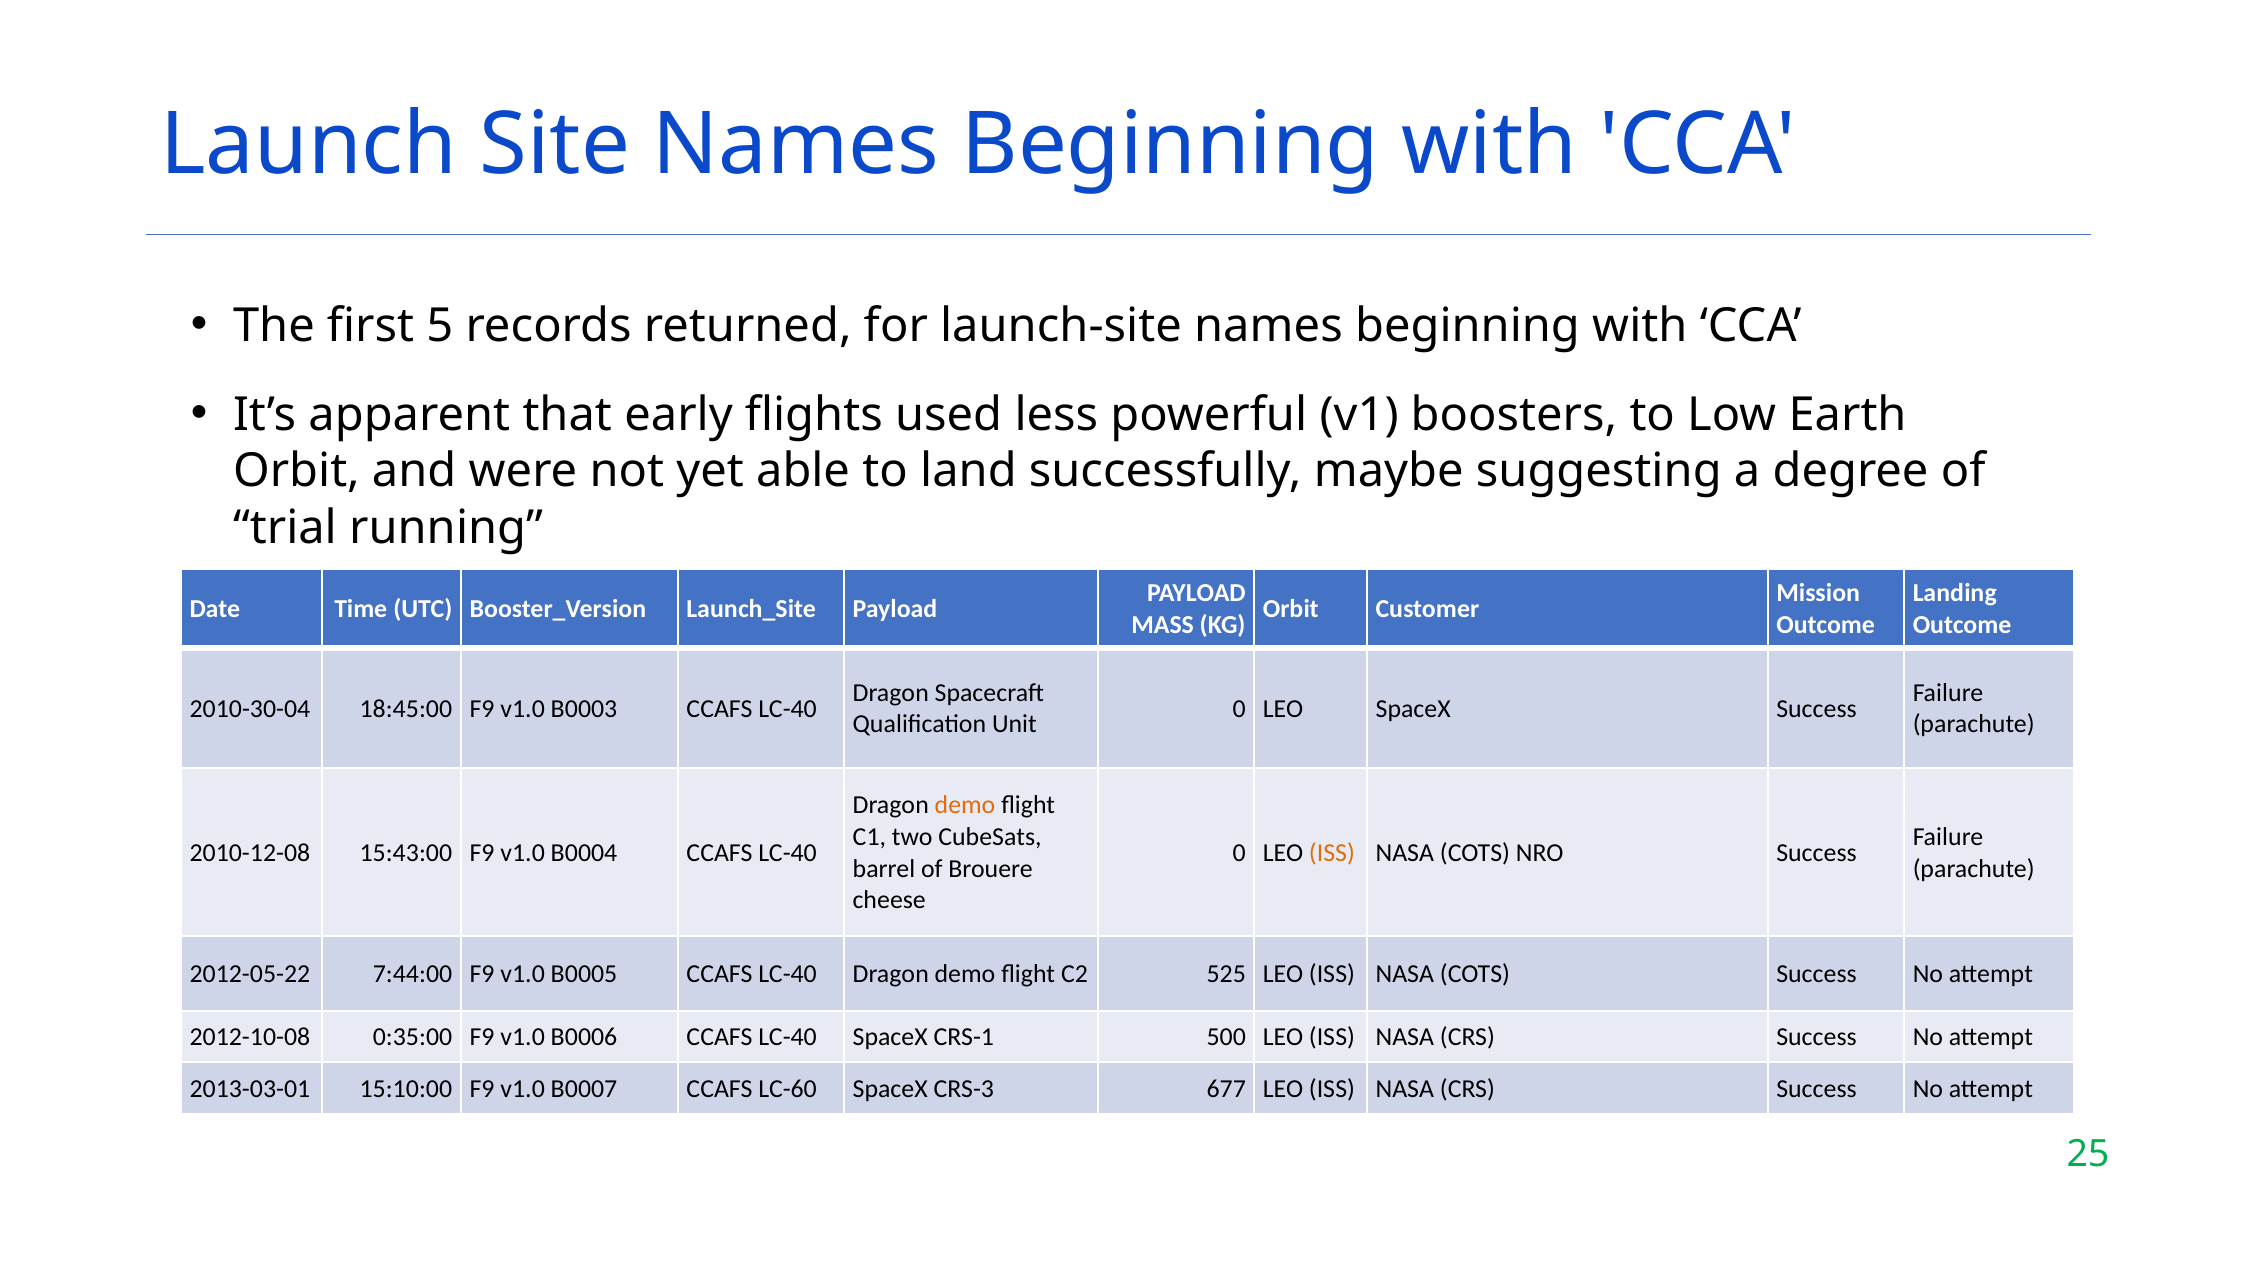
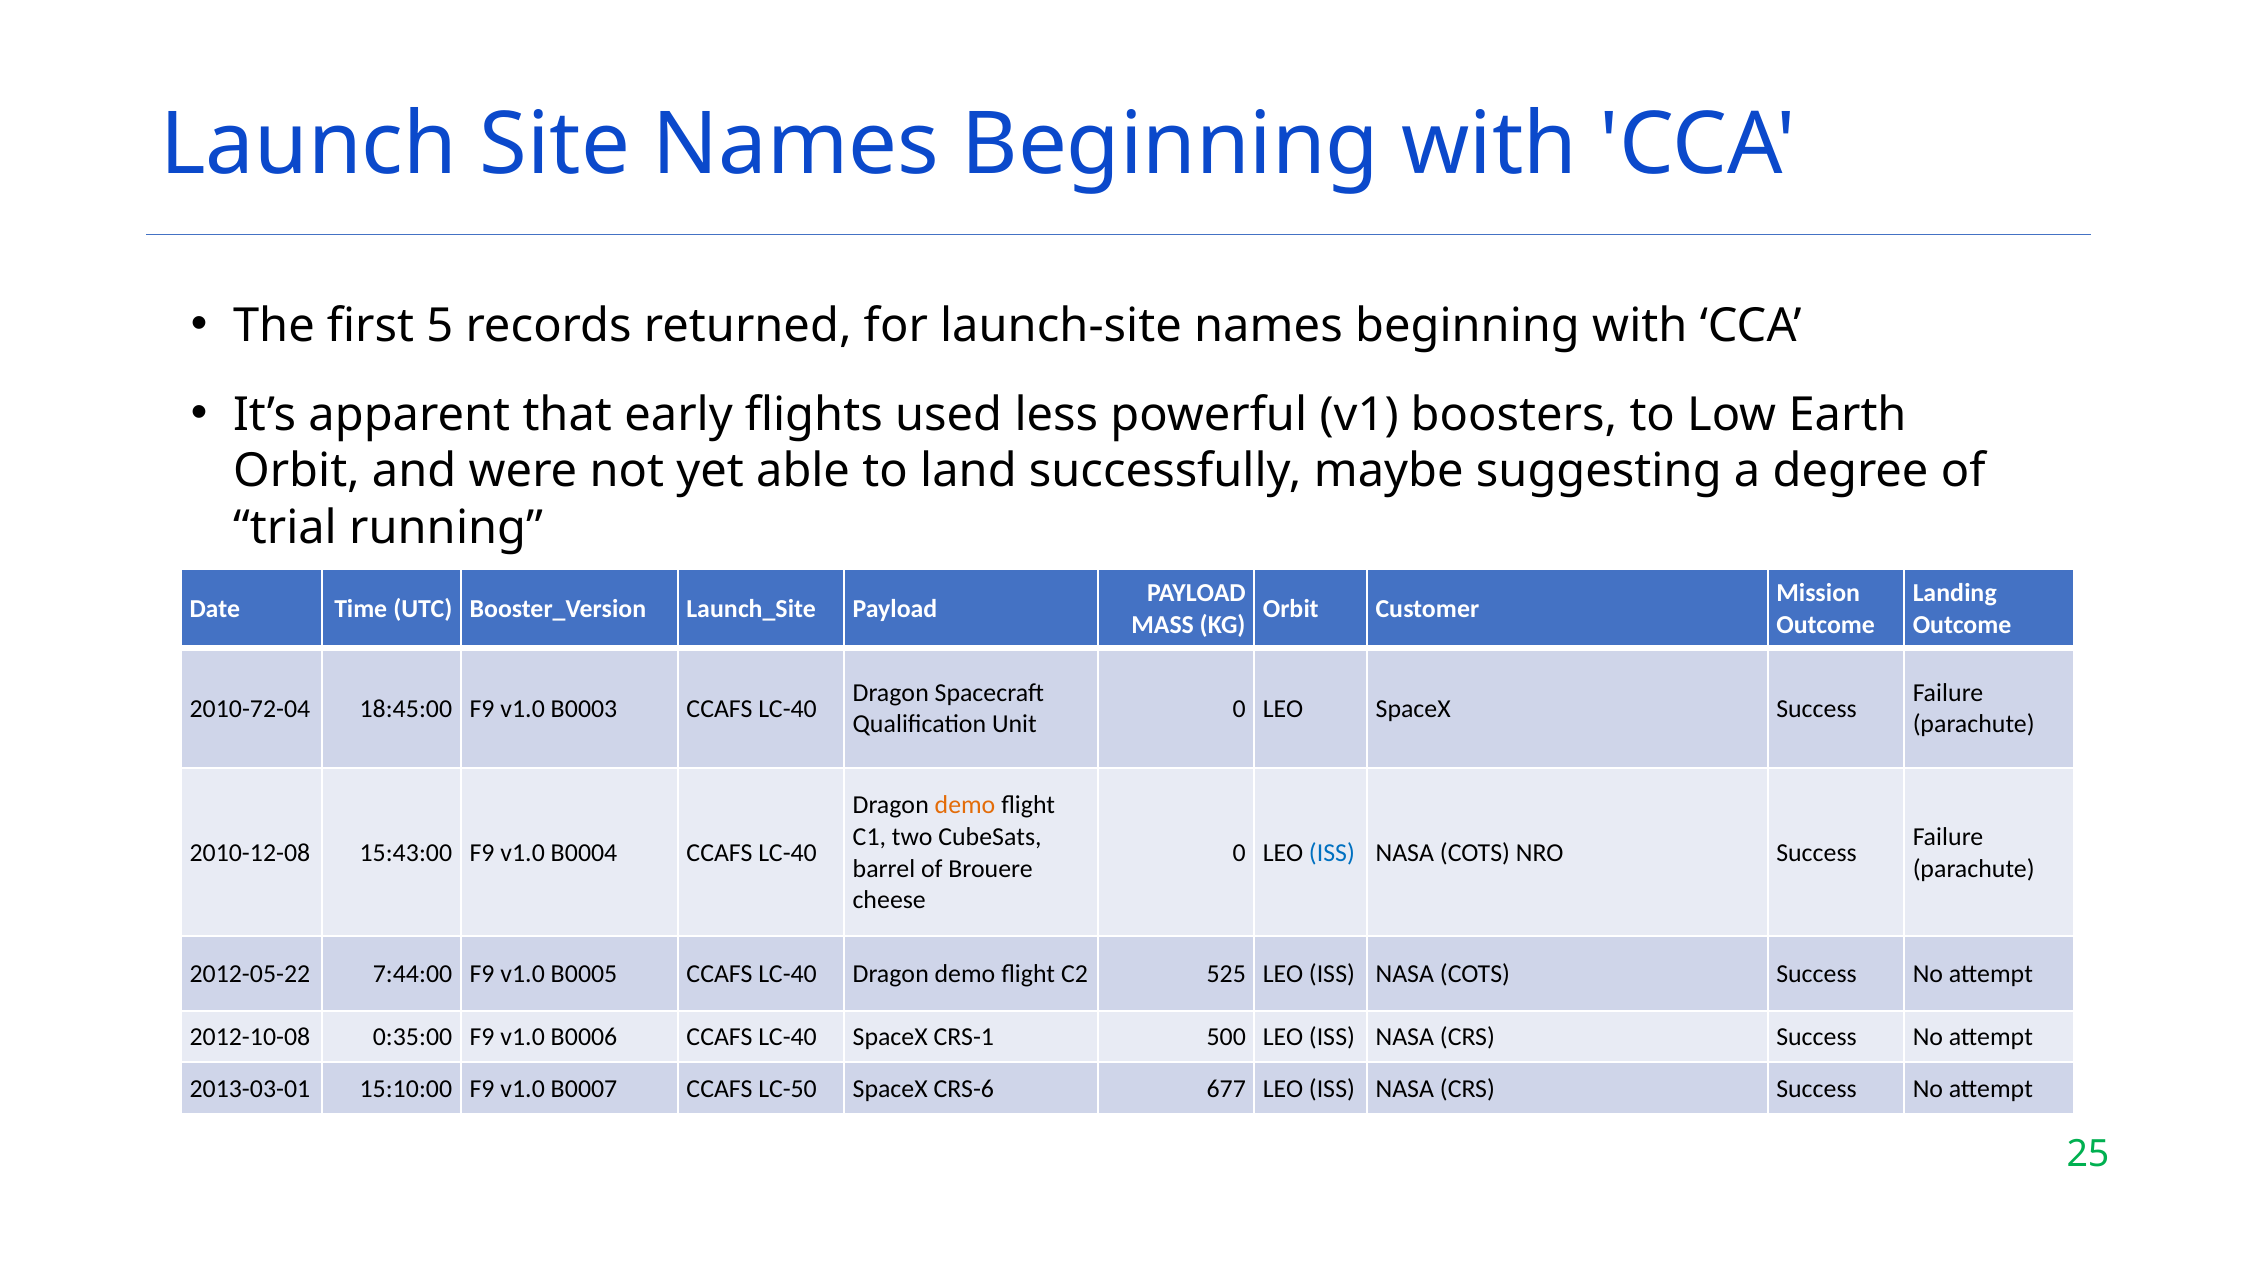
2010-30-04: 2010-30-04 -> 2010-72-04
ISS at (1332, 853) colour: orange -> blue
LC-60: LC-60 -> LC-50
CRS-3: CRS-3 -> CRS-6
